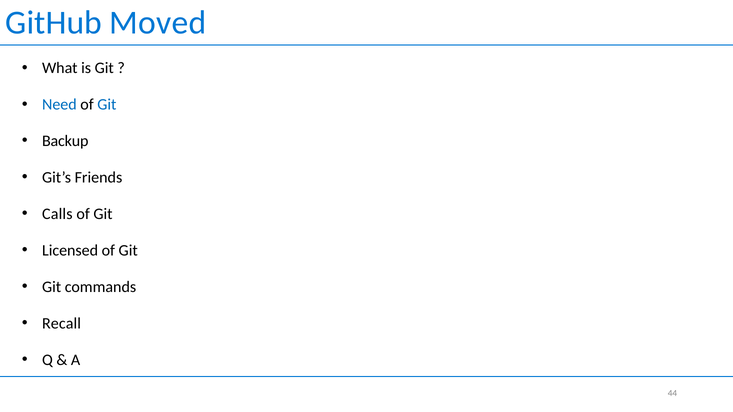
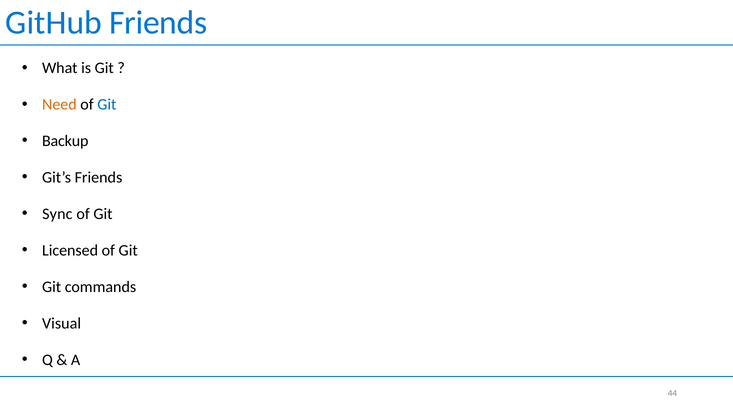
GitHub Moved: Moved -> Friends
Need colour: blue -> orange
Calls: Calls -> Sync
Recall: Recall -> Visual
